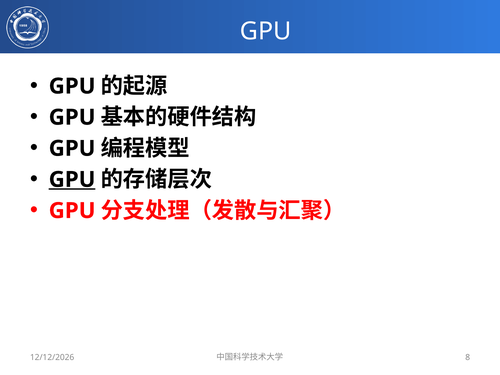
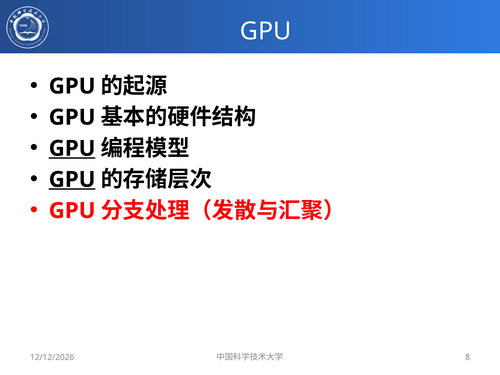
GPU at (72, 148) underline: none -> present
